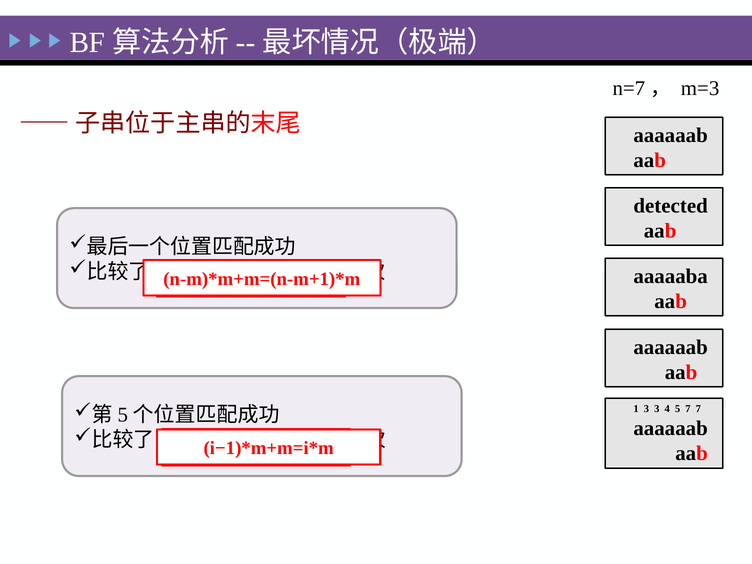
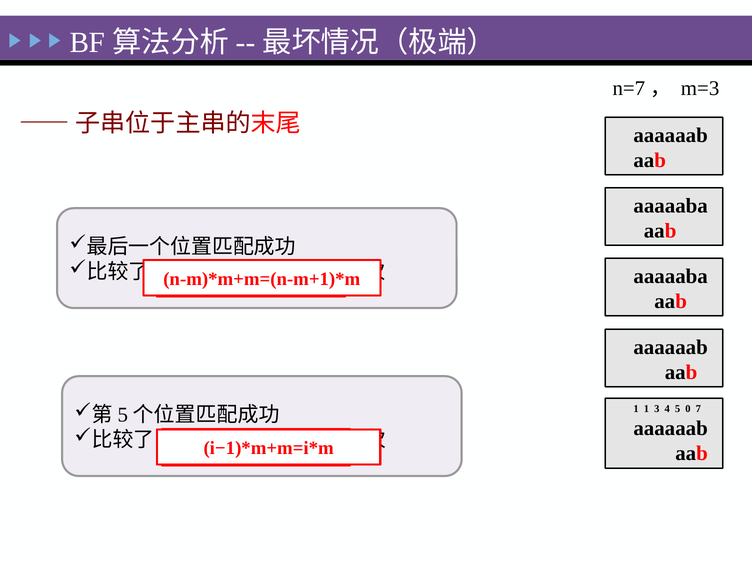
detected at (671, 206): detected -> aaaaaba
1 3: 3 -> 1
5 7: 7 -> 0
